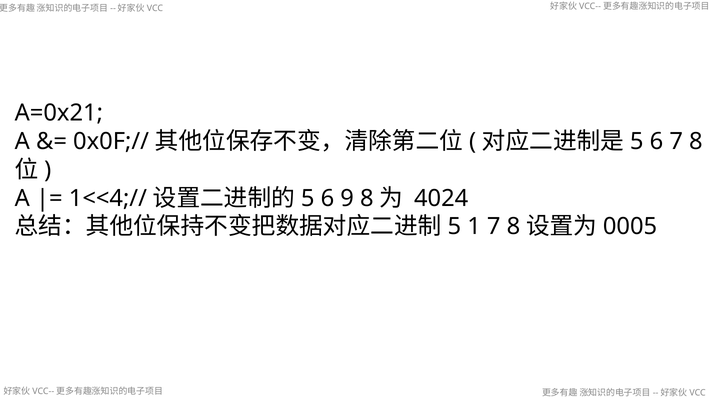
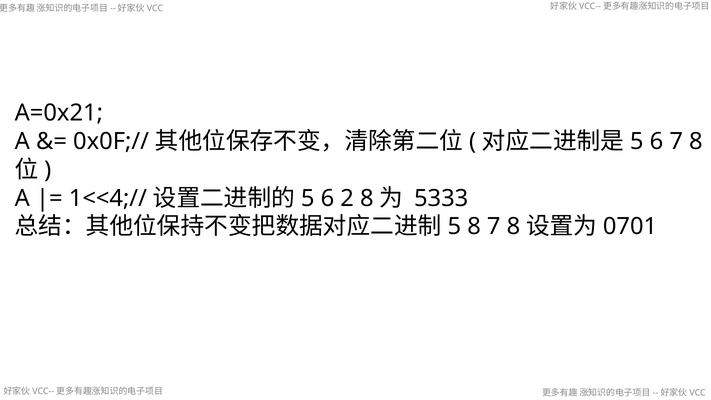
9: 9 -> 2
4024: 4024 -> 5333
1 at (474, 227): 1 -> 8
0005: 0005 -> 0701
